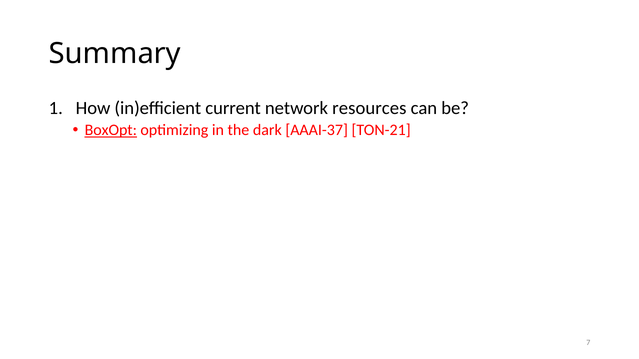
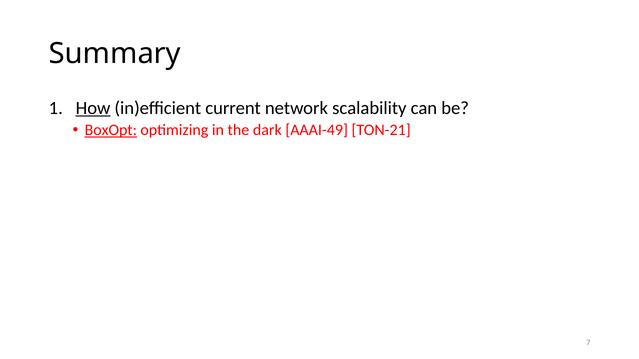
How underline: none -> present
resources: resources -> scalability
AAAI-37: AAAI-37 -> AAAI-49
